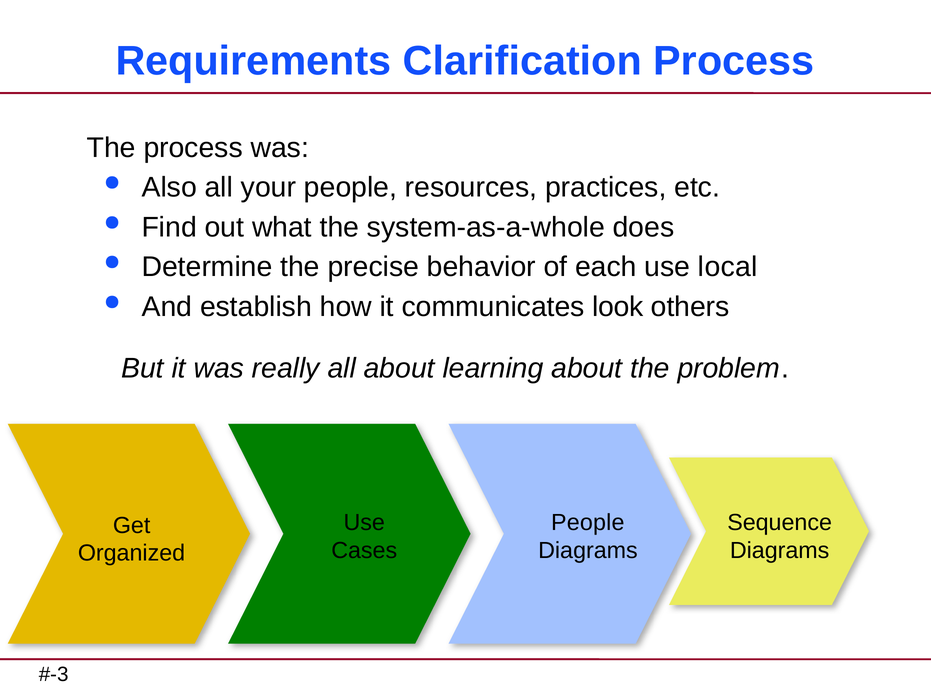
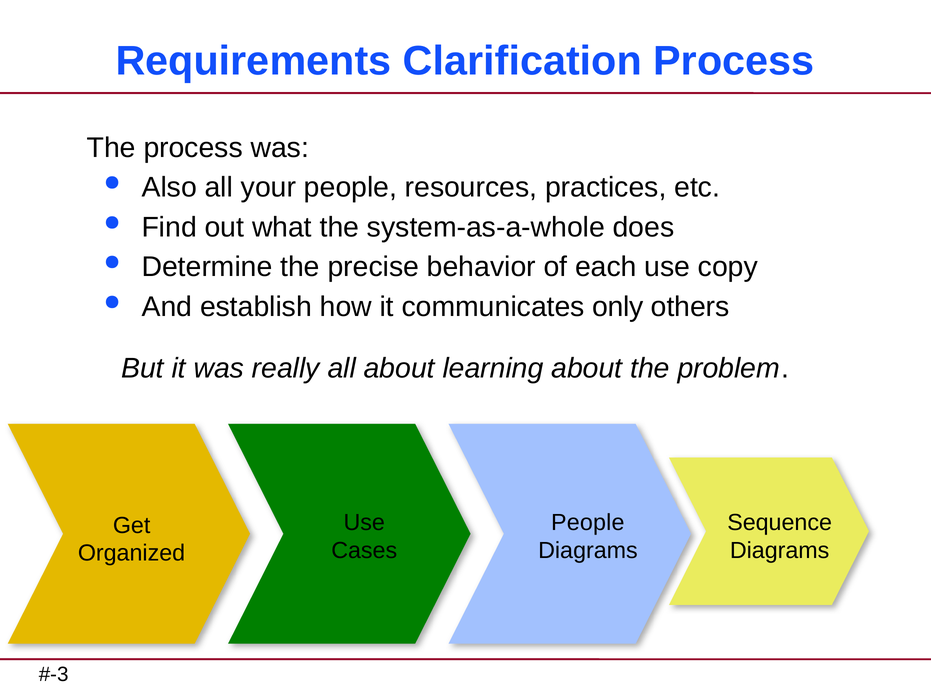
local: local -> copy
look: look -> only
